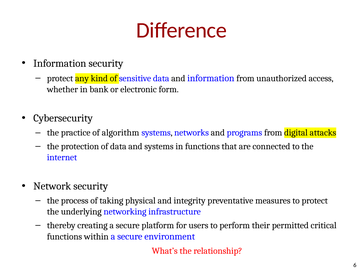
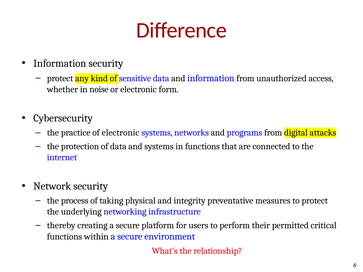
bank: bank -> noise
of algorithm: algorithm -> electronic
